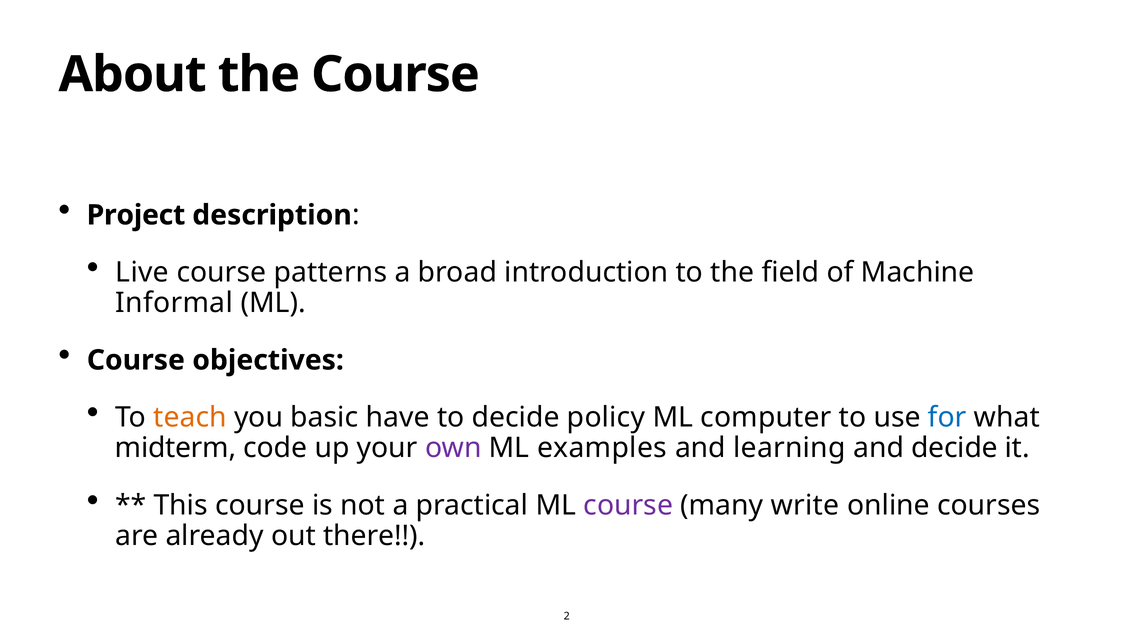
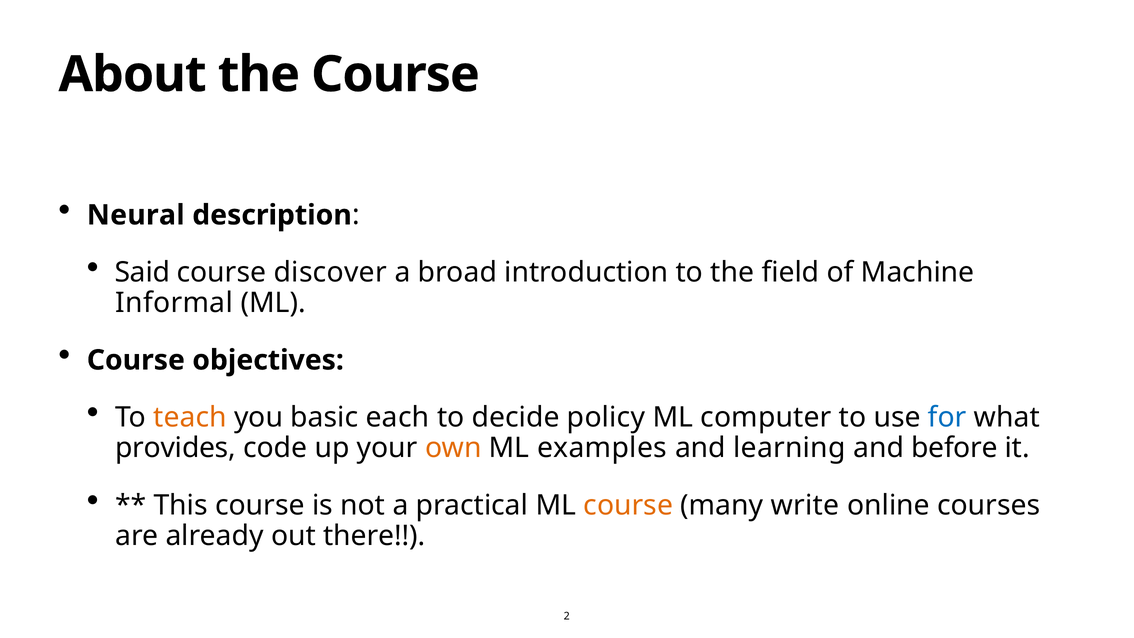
Project: Project -> Neural
Live: Live -> Said
patterns: patterns -> discover
have: have -> each
midterm: midterm -> provides
own colour: purple -> orange
and decide: decide -> before
course at (628, 505) colour: purple -> orange
